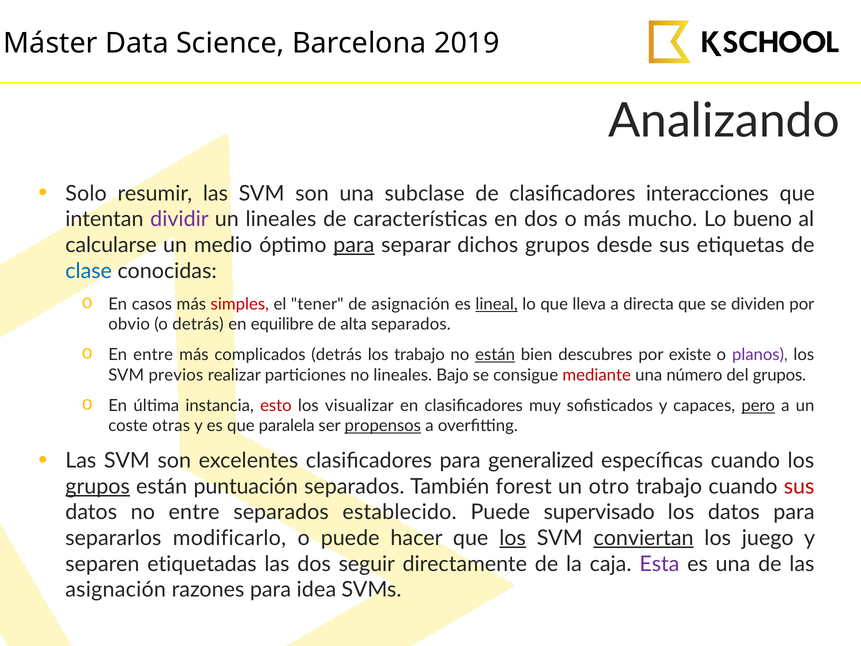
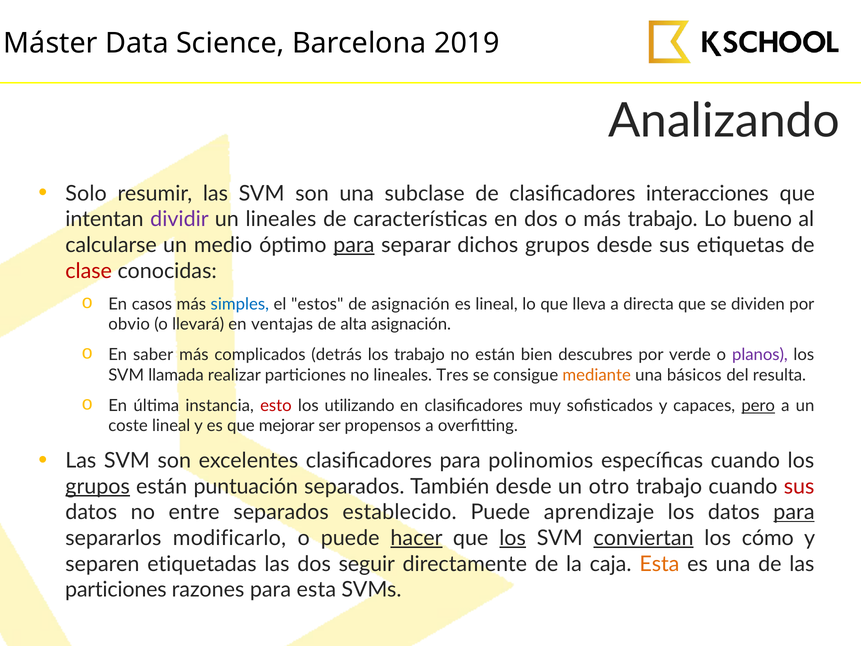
más mucho: mucho -> trabajo
clase colour: blue -> red
simples colour: red -> blue
tener: tener -> estos
lineal at (497, 304) underline: present -> none
o detrás: detrás -> llevará
equilibre: equilibre -> ventajas
alta separados: separados -> asignación
En entre: entre -> saber
están at (495, 355) underline: present -> none
existe: existe -> verde
previos: previos -> llamada
Bajo: Bajo -> Tres
mediante colour: red -> orange
número: número -> básicos
del grupos: grupos -> resulta
visualizar: visualizar -> utilizando
coste otras: otras -> lineal
paralela: paralela -> mejorar
propensos underline: present -> none
generalized: generalized -> polinomios
También forest: forest -> desde
supervisado: supervisado -> aprendizaje
para at (794, 512) underline: none -> present
hacer underline: none -> present
juego: juego -> cómo
Esta at (659, 564) colour: purple -> orange
asignación at (116, 590): asignación -> particiones
para idea: idea -> esta
